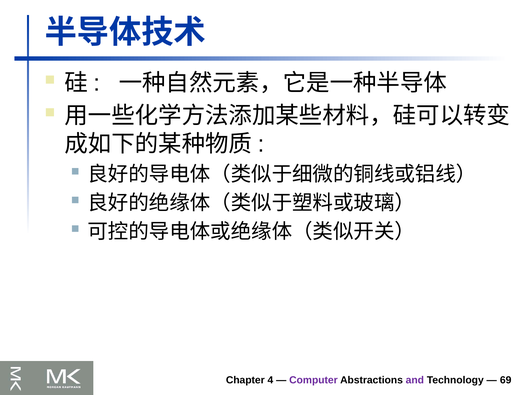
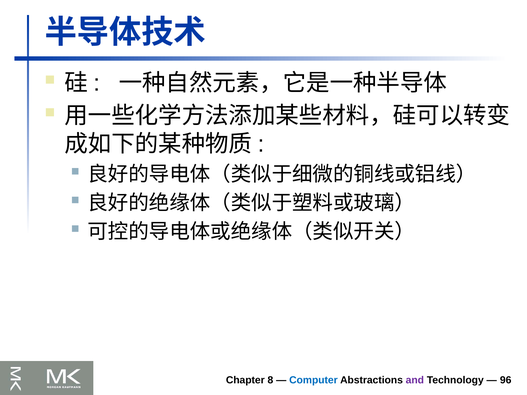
4: 4 -> 8
Computer colour: purple -> blue
69: 69 -> 96
